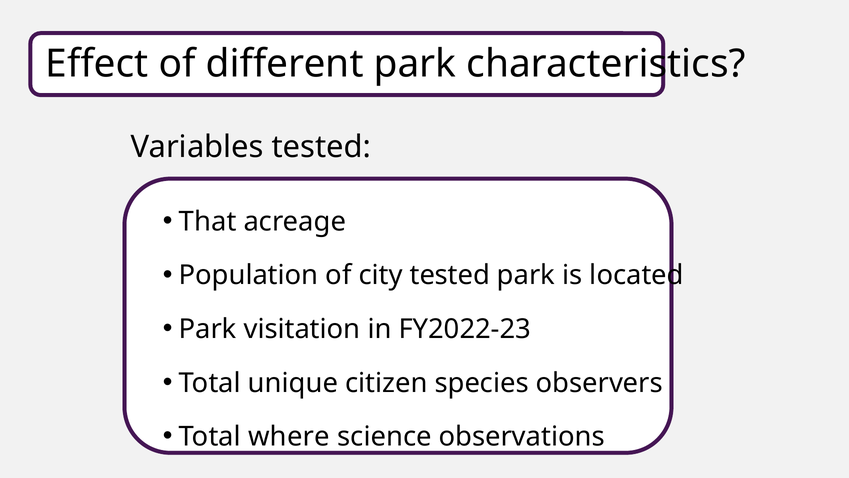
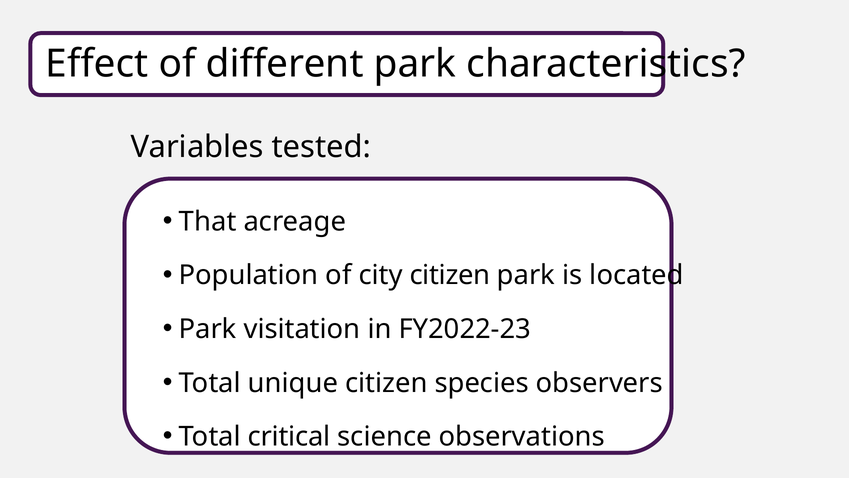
city tested: tested -> citizen
where: where -> critical
